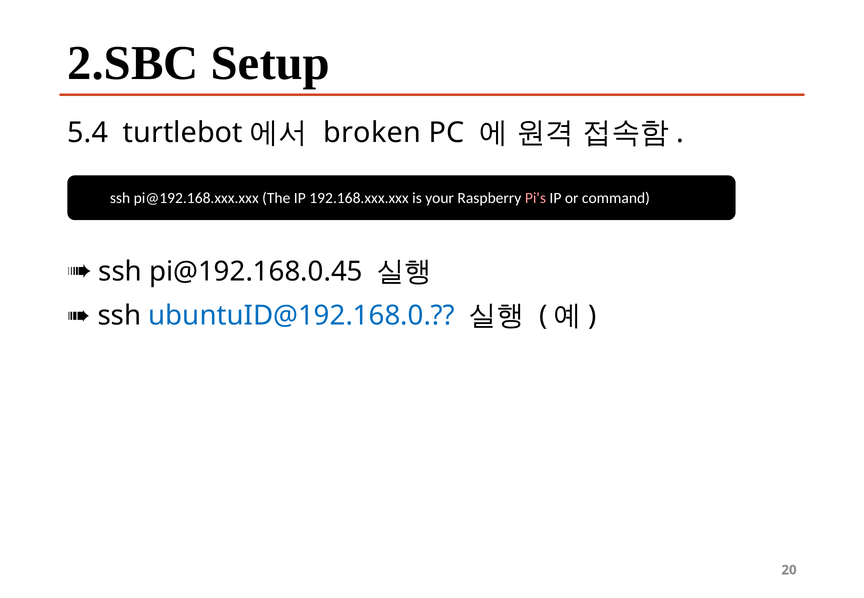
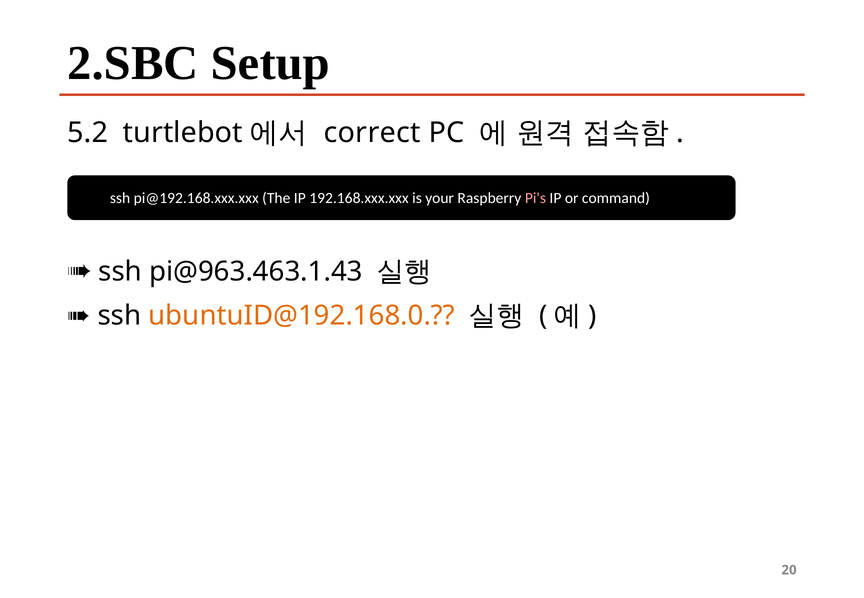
5.4: 5.4 -> 5.2
broken: broken -> correct
pi@192.168.0.45: pi@192.168.0.45 -> pi@963.463.1.43
ubuntuID@192.168.0 colour: blue -> orange
